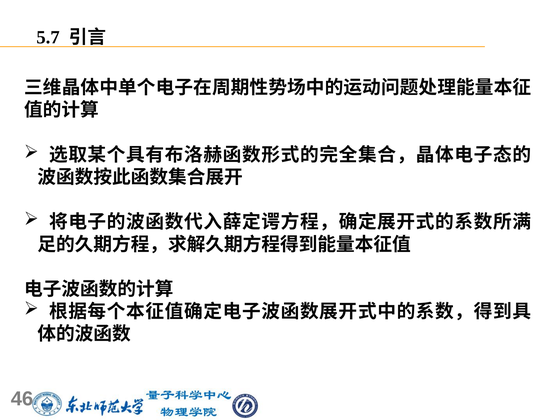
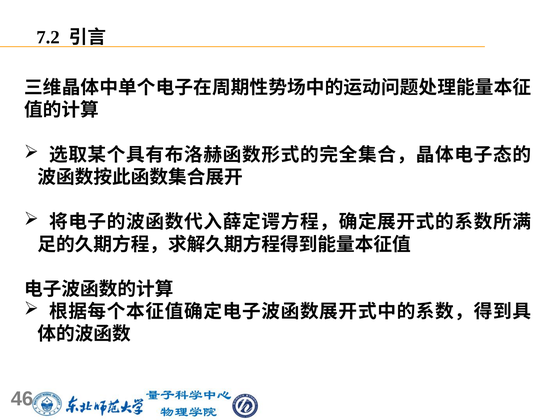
5.7: 5.7 -> 7.2
